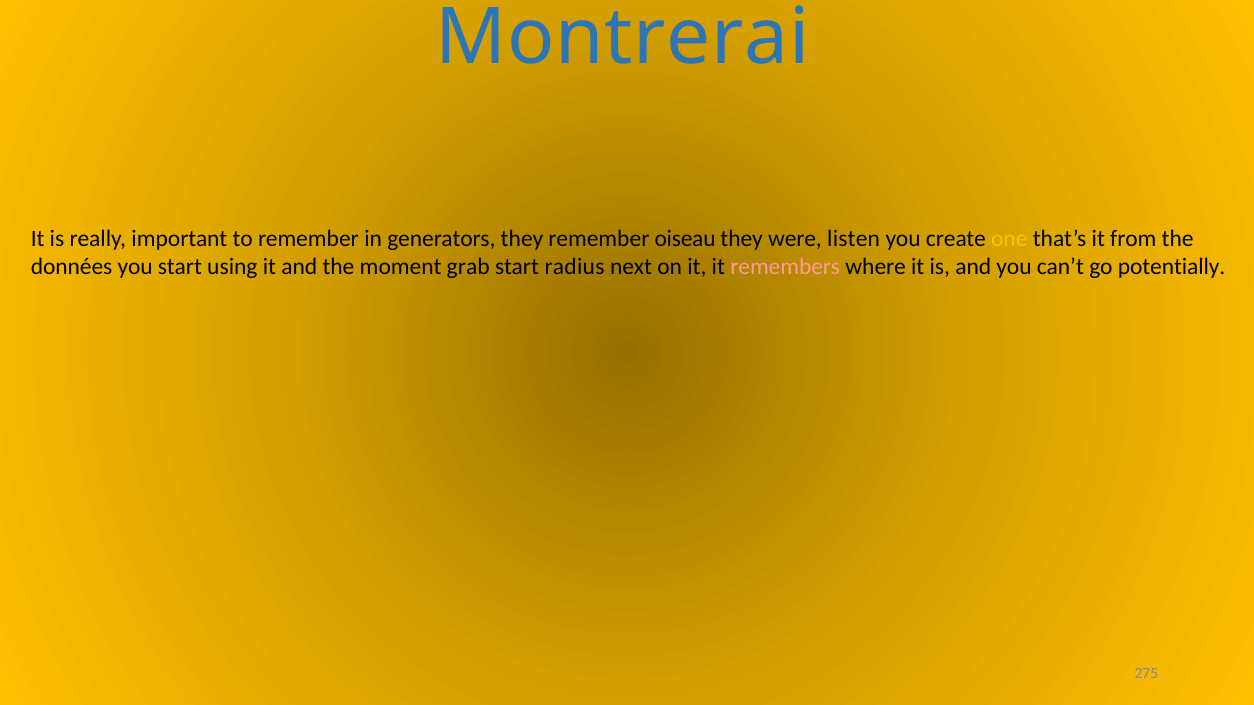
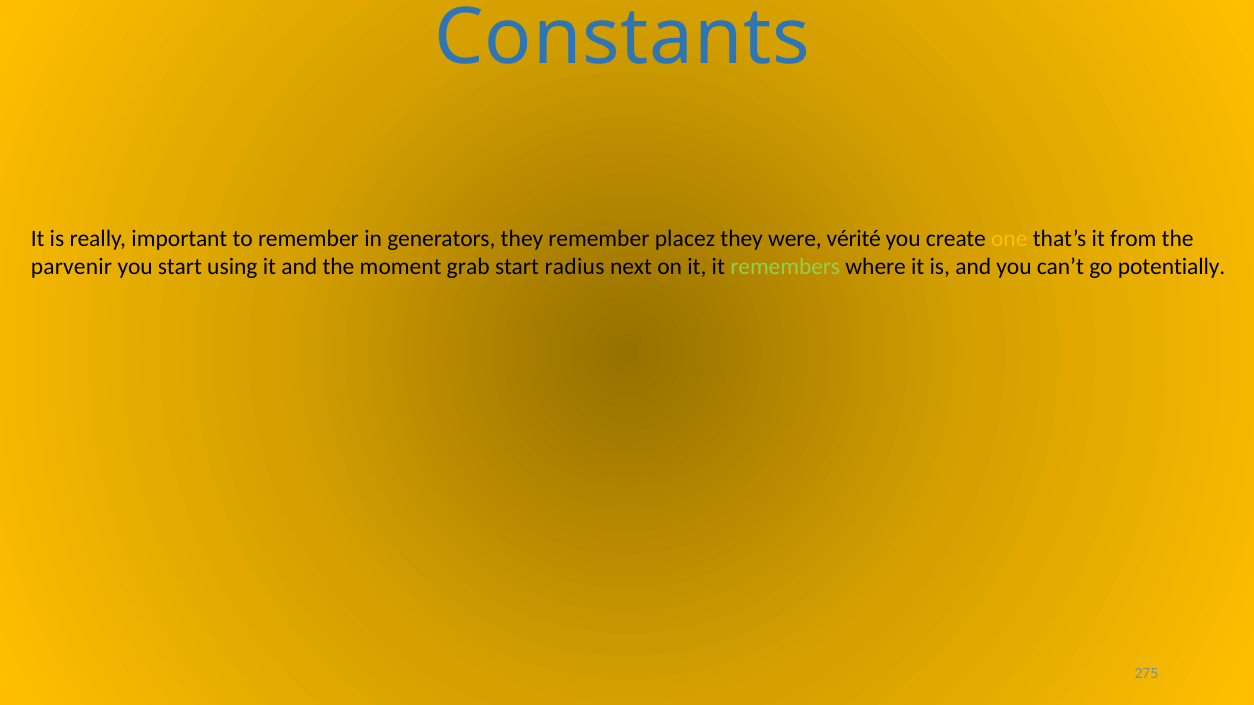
Montrerai: Montrerai -> Constants
oiseau: oiseau -> placez
listen: listen -> vérité
données: données -> parvenir
remembers colour: pink -> light green
